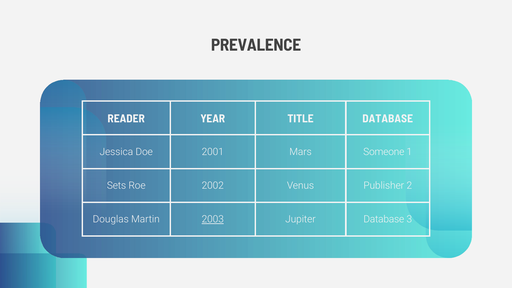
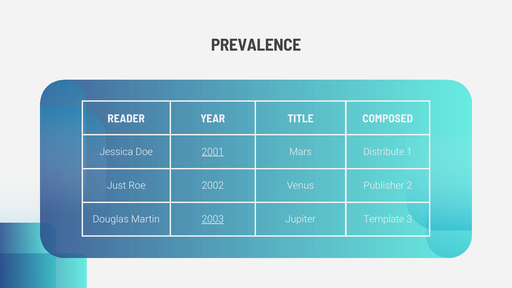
TITLE DATABASE: DATABASE -> COMPOSED
2001 underline: none -> present
Someone: Someone -> Distribute
Sets: Sets -> Just
Jupiter Database: Database -> Template
